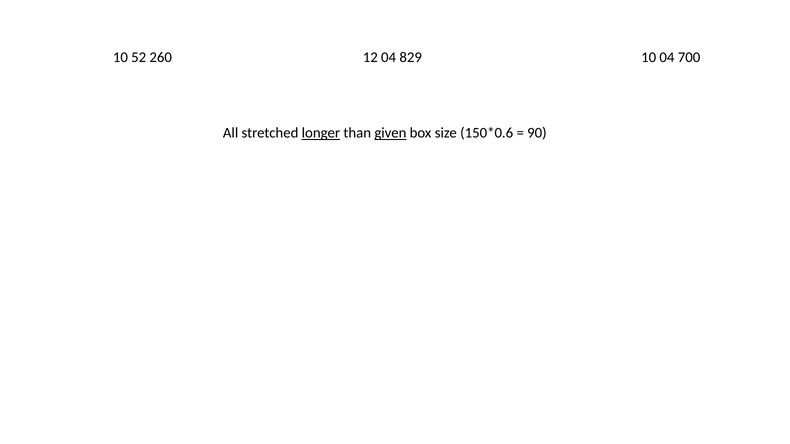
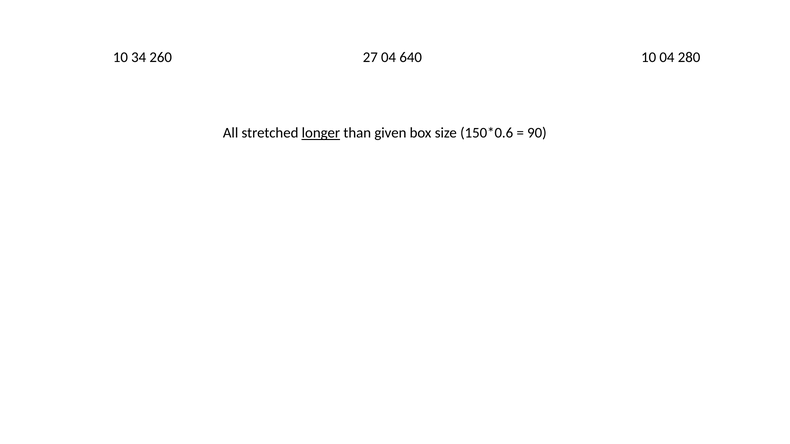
52: 52 -> 34
12: 12 -> 27
829: 829 -> 640
700: 700 -> 280
given underline: present -> none
